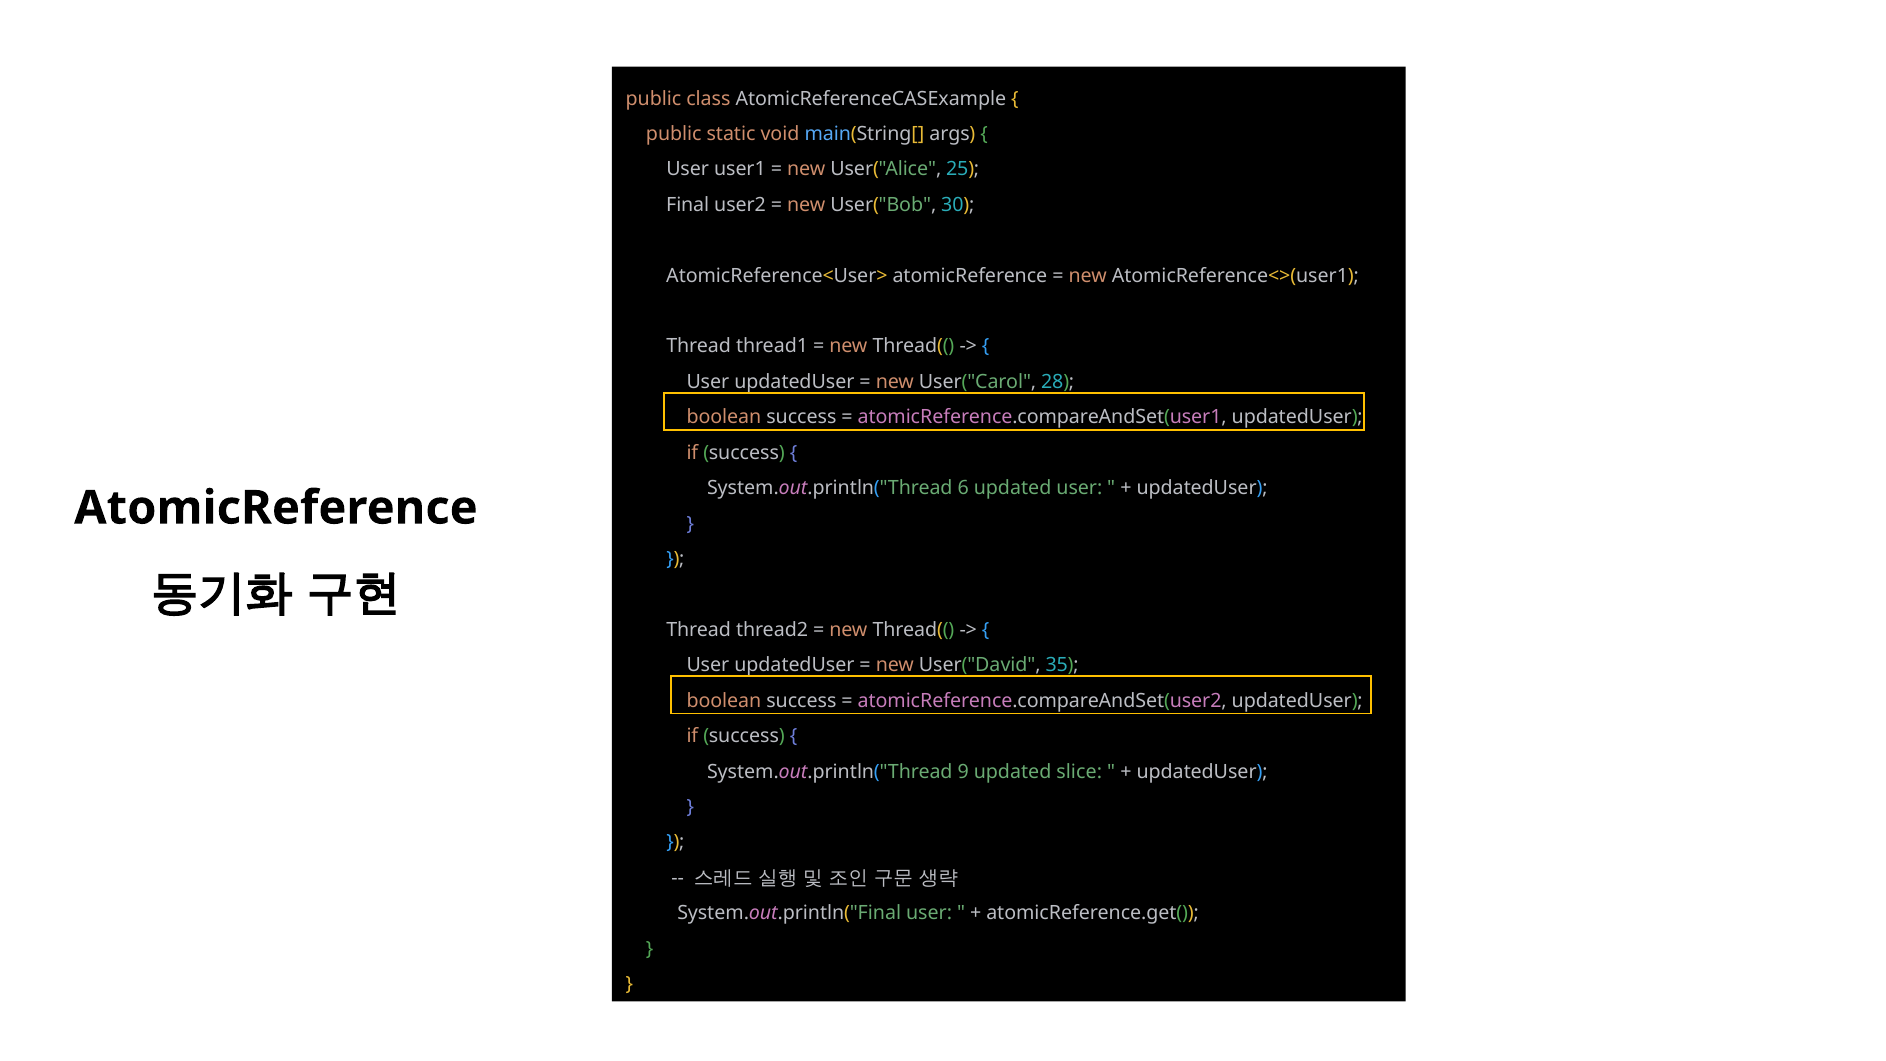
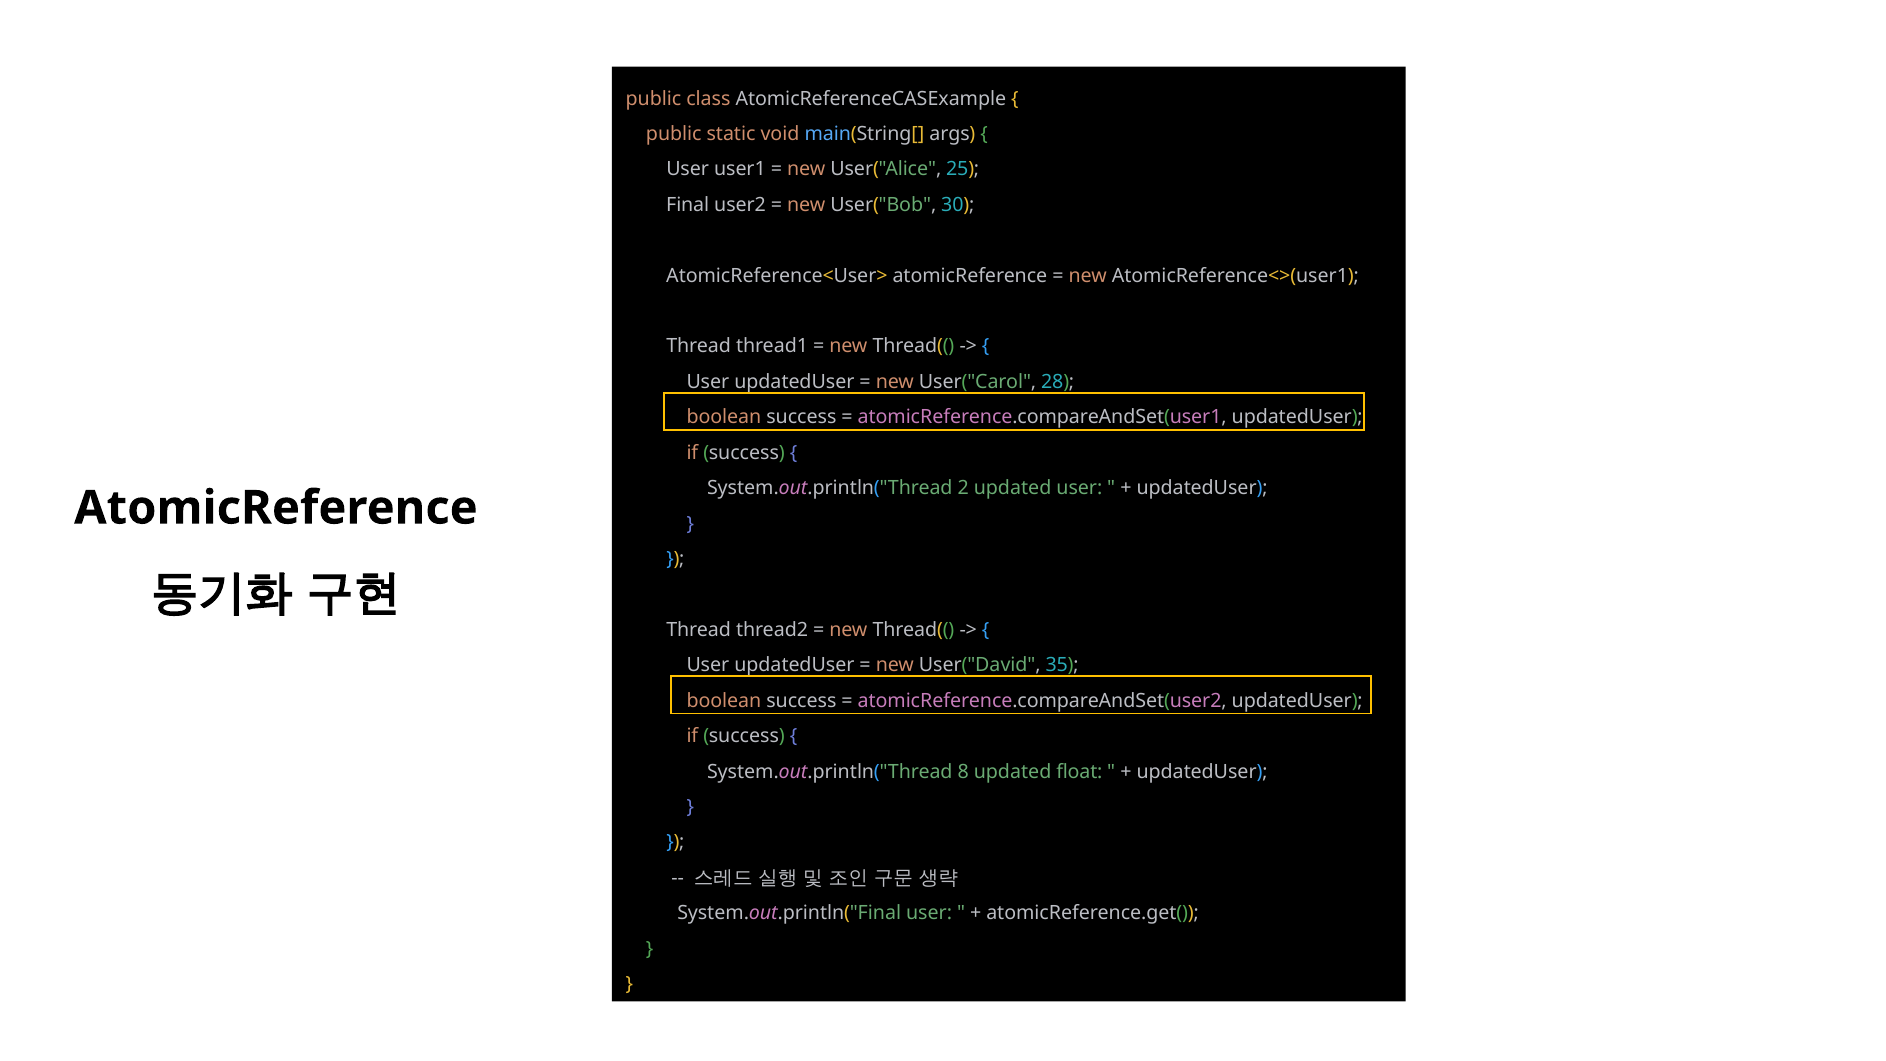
6: 6 -> 2
9: 9 -> 8
slice: slice -> float
